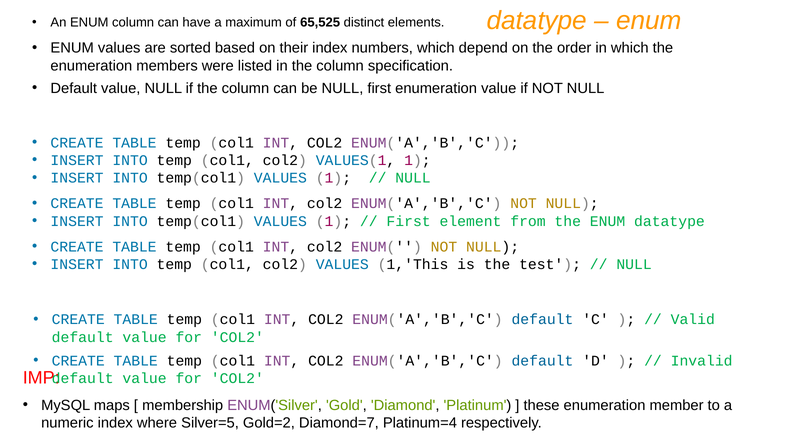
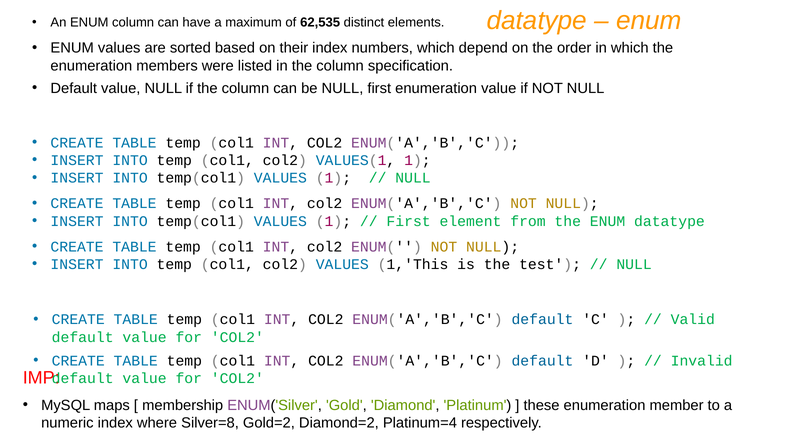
65,525: 65,525 -> 62,535
Silver=5: Silver=5 -> Silver=8
Diamond=7: Diamond=7 -> Diamond=2
